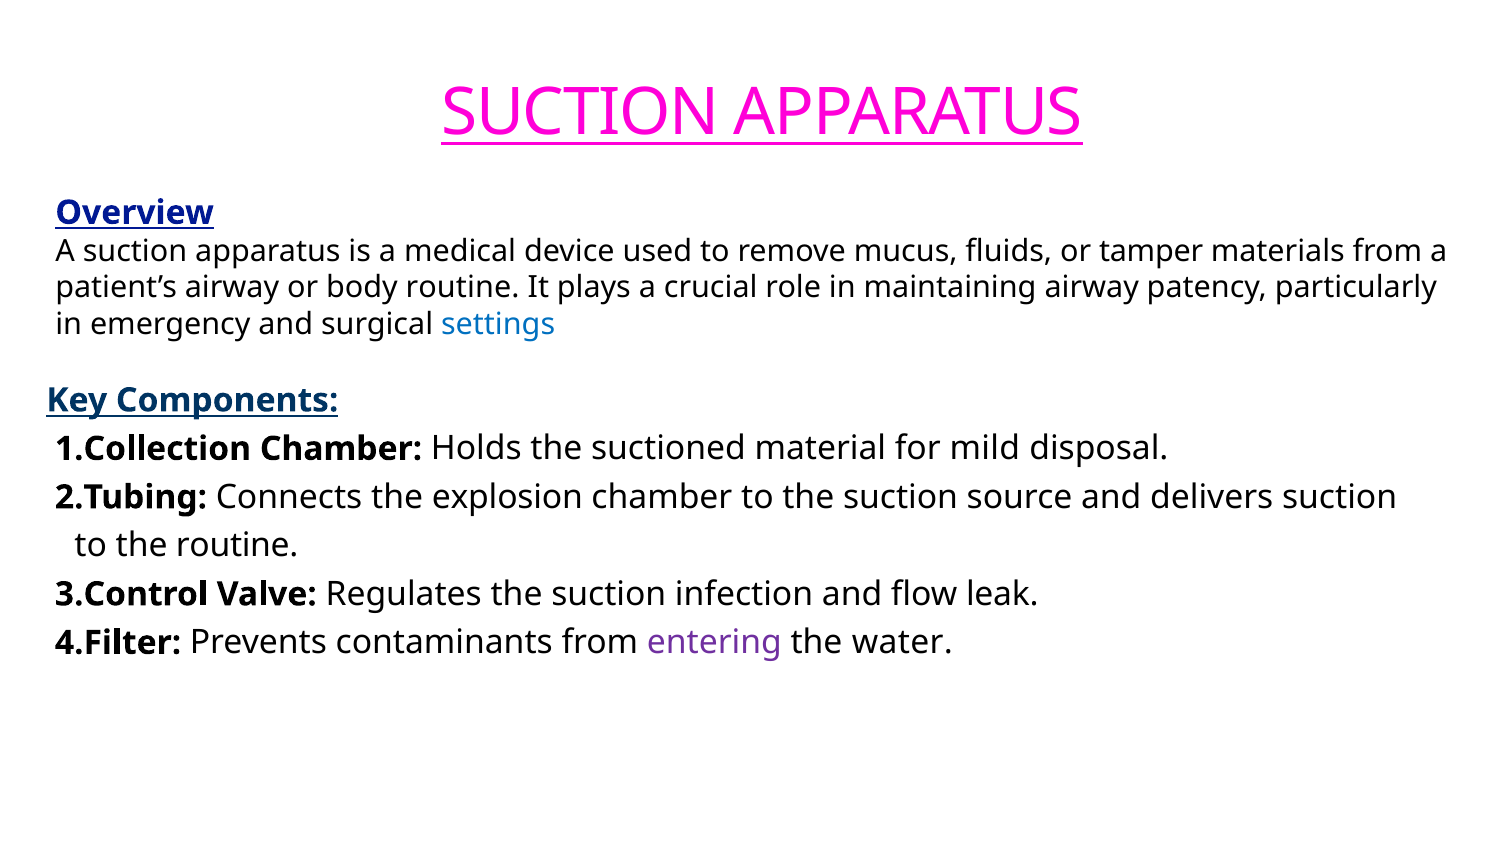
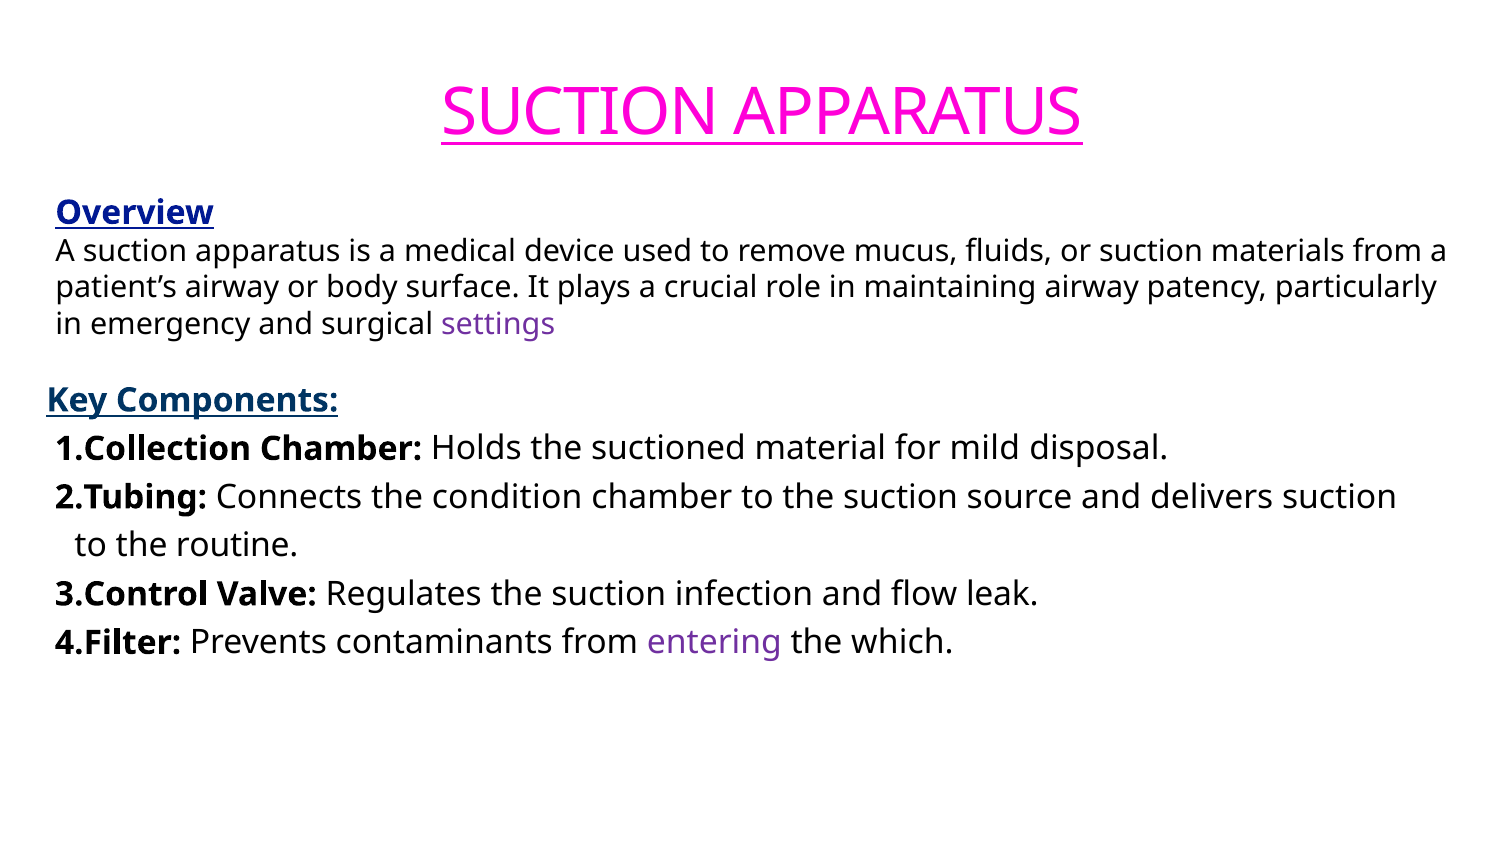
or tamper: tamper -> suction
body routine: routine -> surface
settings colour: blue -> purple
explosion: explosion -> condition
water: water -> which
